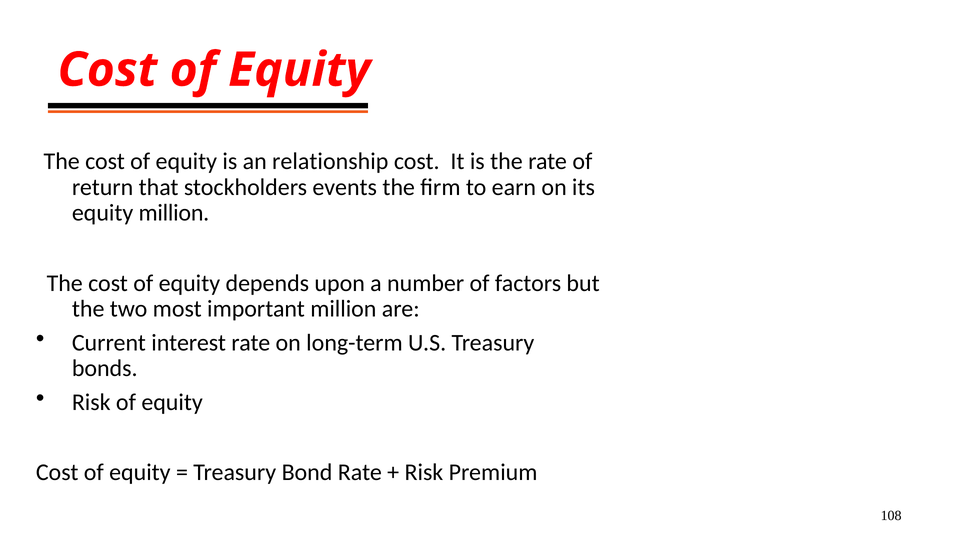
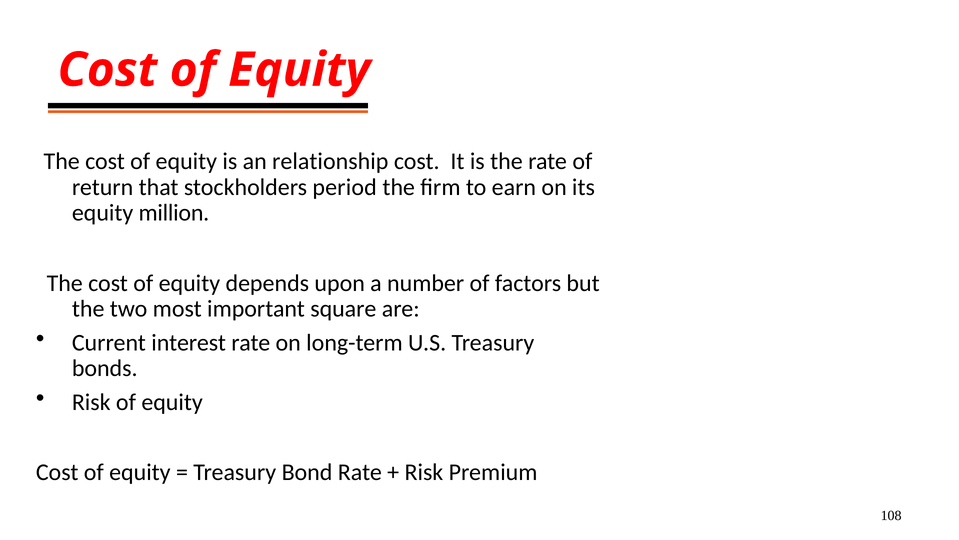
events: events -> period
important million: million -> square
